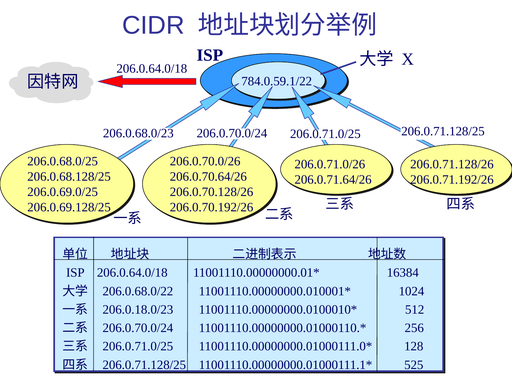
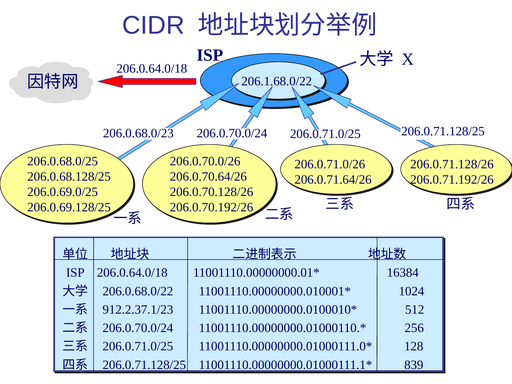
784.0.59.1/22: 784.0.59.1/22 -> 206.1.68.0/22
206.0.18.0/23: 206.0.18.0/23 -> 912.2.37.1/23
525: 525 -> 839
